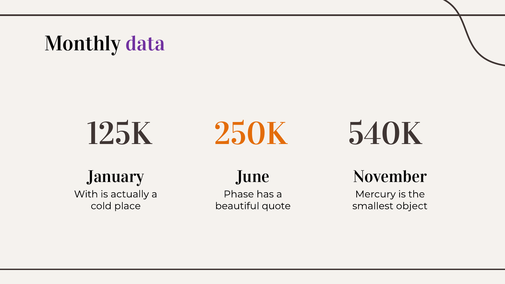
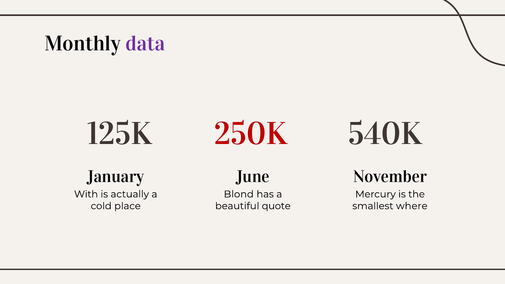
250K colour: orange -> red
Phase: Phase -> Blond
object: object -> where
